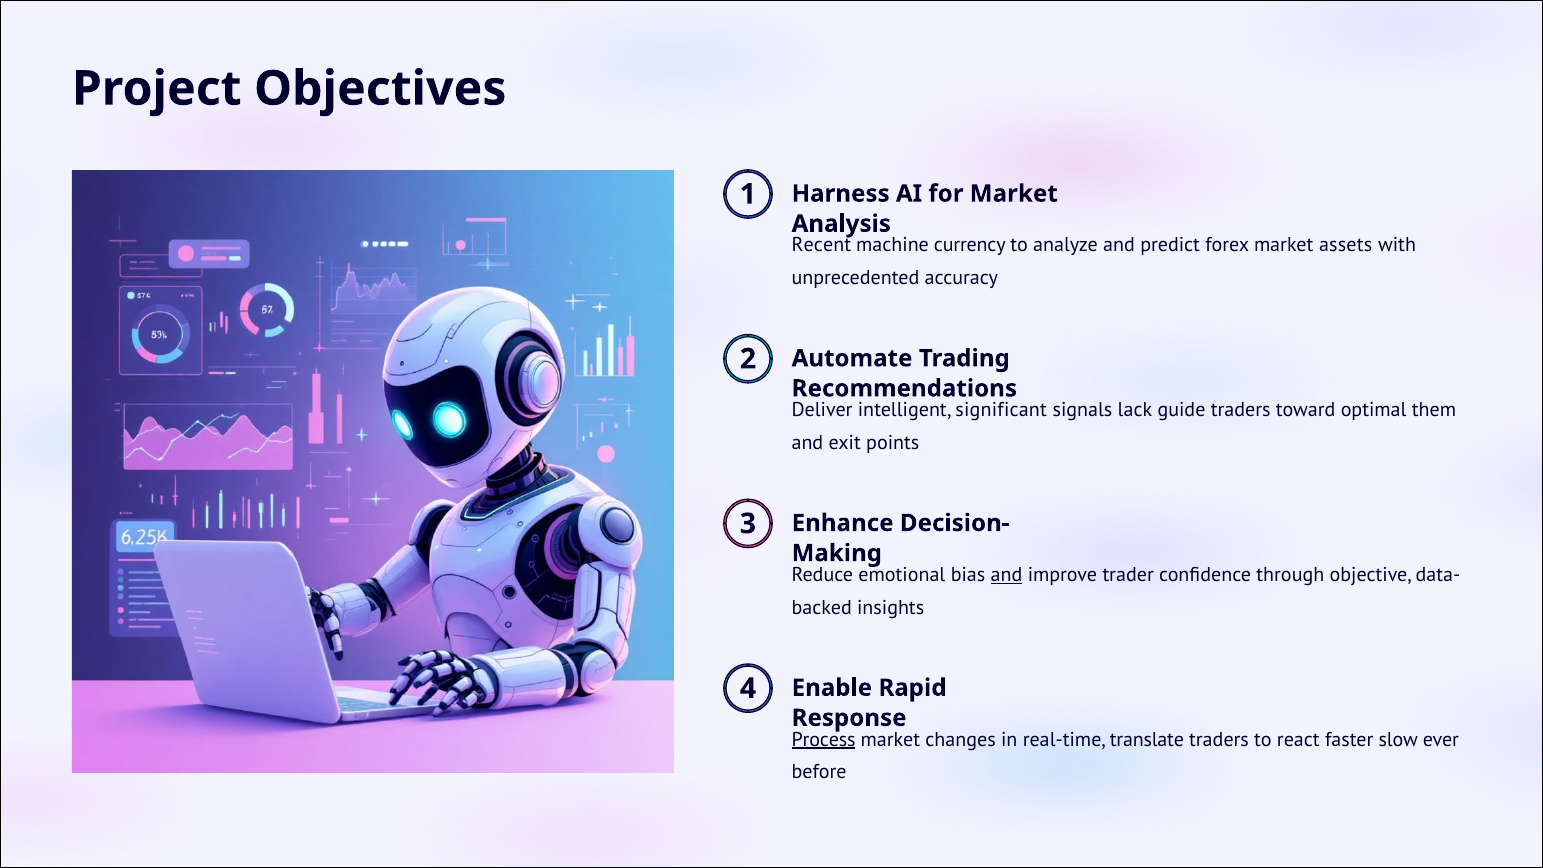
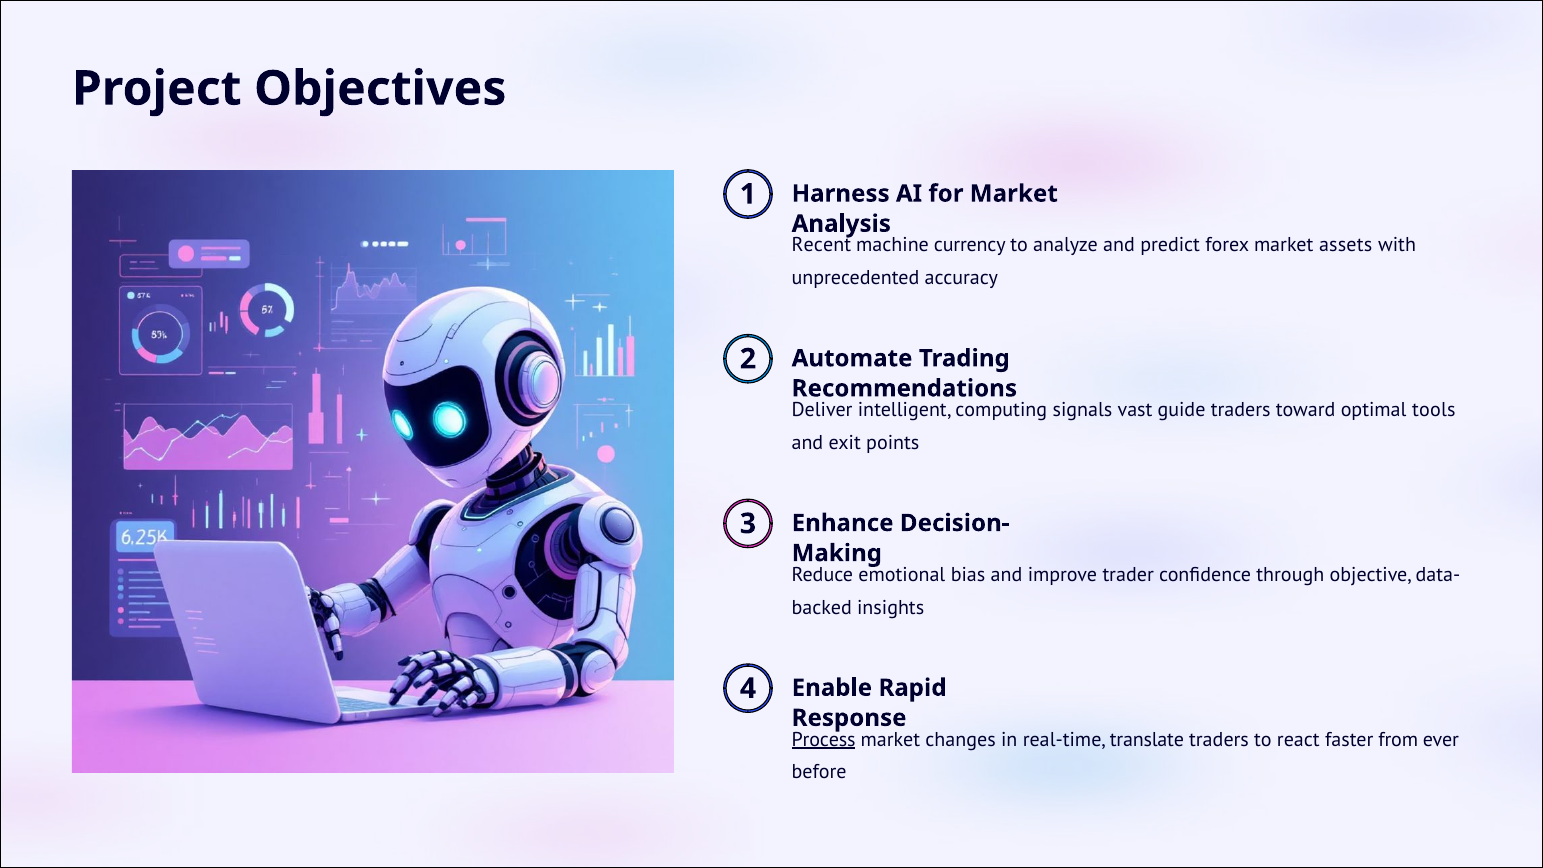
significant: significant -> computing
lack: lack -> vast
them: them -> tools
and at (1006, 575) underline: present -> none
slow: slow -> from
